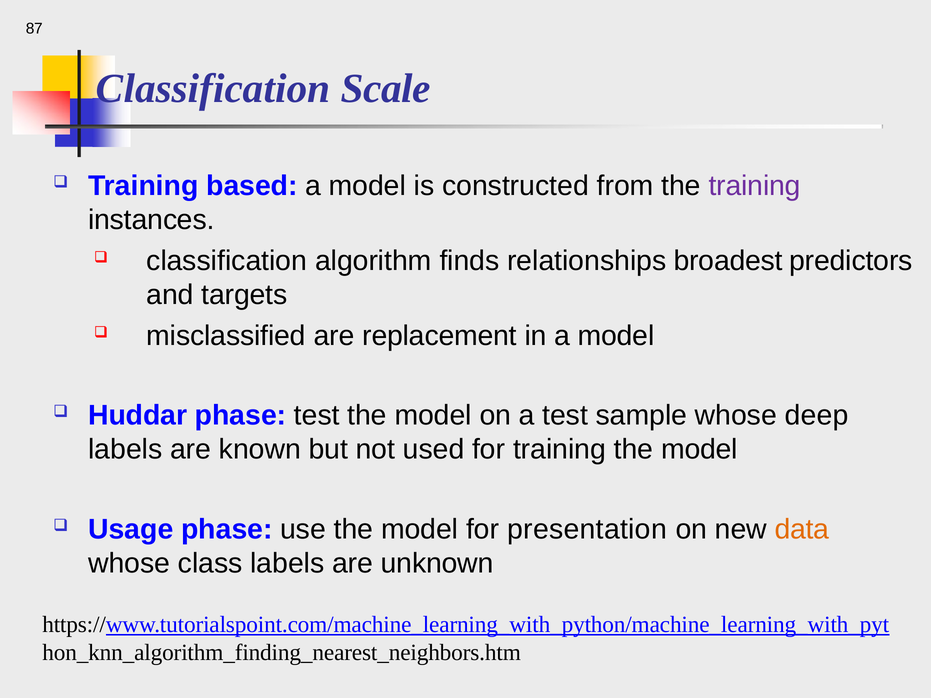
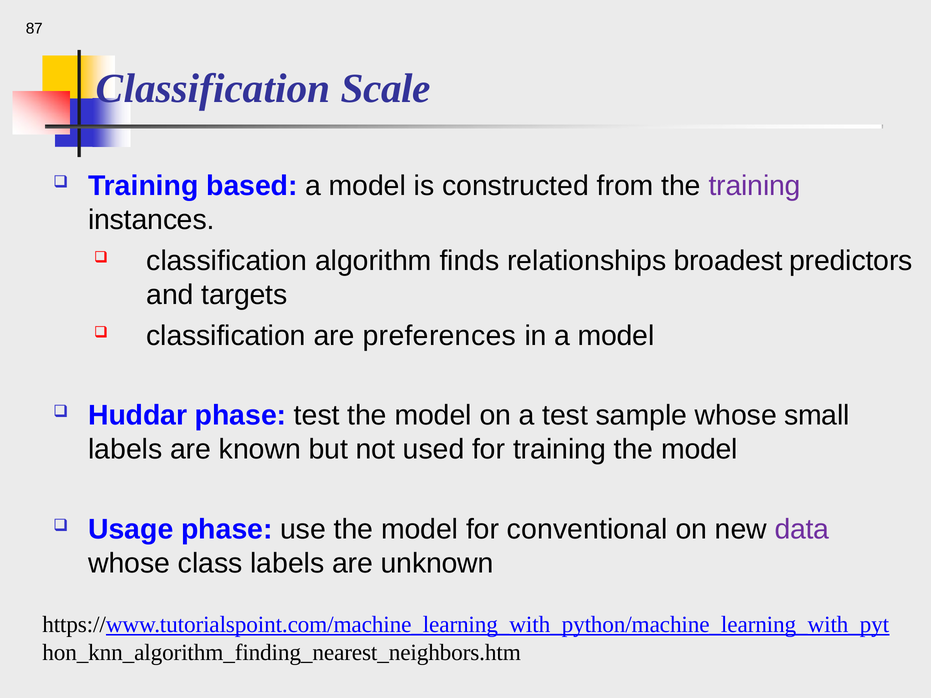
misclassified at (226, 336): misclassified -> classification
replacement: replacement -> preferences
deep: deep -> small
presentation: presentation -> conventional
data colour: orange -> purple
